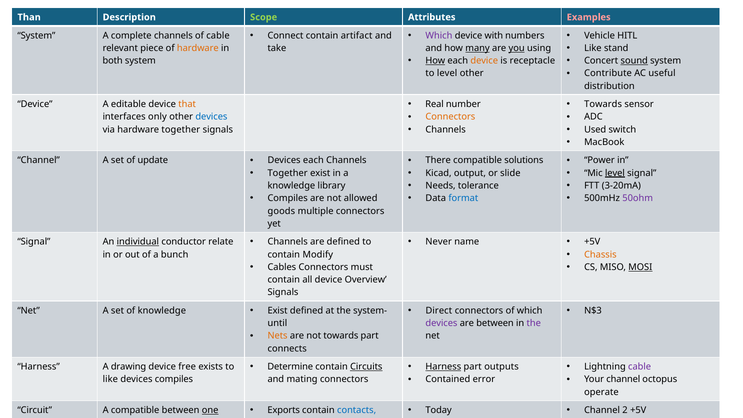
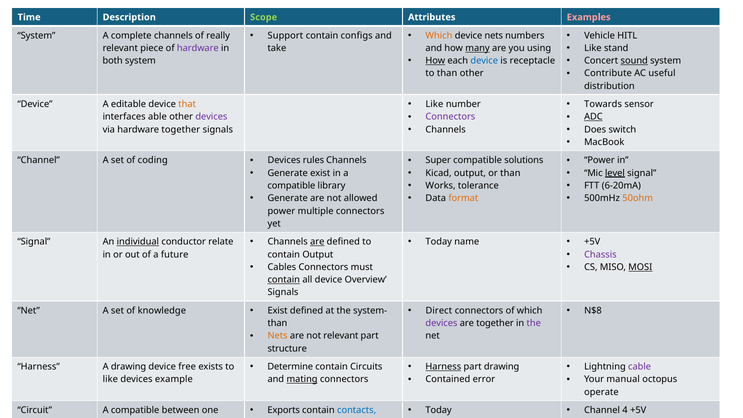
Than: Than -> Time
Connect: Connect -> Support
artifact: artifact -> configs
Which at (439, 35) colour: purple -> orange
device with: with -> nets
of cable: cable -> really
hardware at (198, 48) colour: orange -> purple
you underline: present -> none
device at (484, 61) colour: orange -> blue
to level: level -> than
Real at (434, 104): Real -> Like
Connectors at (450, 117) colour: orange -> purple
ADC underline: none -> present
only: only -> able
devices at (211, 117) colour: blue -> purple
Used: Used -> Does
There: There -> Super
update: update -> coding
Devices each: each -> rules
Together at (288, 173): Together -> Generate
or slide: slide -> than
Needs: Needs -> Works
3-20mA: 3-20mA -> 6-20mA
knowledge at (291, 186): knowledge -> compatible
Compiles at (288, 198): Compiles -> Generate
format colour: blue -> orange
50ohm colour: purple -> orange
goods at (281, 211): goods -> power
are at (317, 242) underline: none -> present
Never at (439, 242): Never -> Today
Chassis colour: orange -> purple
bunch: bunch -> future
contain Modify: Modify -> Output
contain at (284, 280) underline: none -> present
N$3: N$3 -> N$8
until at (277, 323): until -> than
are between: between -> together
not towards: towards -> relevant
connects: connects -> structure
Circuits underline: present -> none
part outputs: outputs -> drawing
Your channel: channel -> manual
devices compiles: compiles -> example
mating underline: none -> present
2: 2 -> 4
one underline: present -> none
